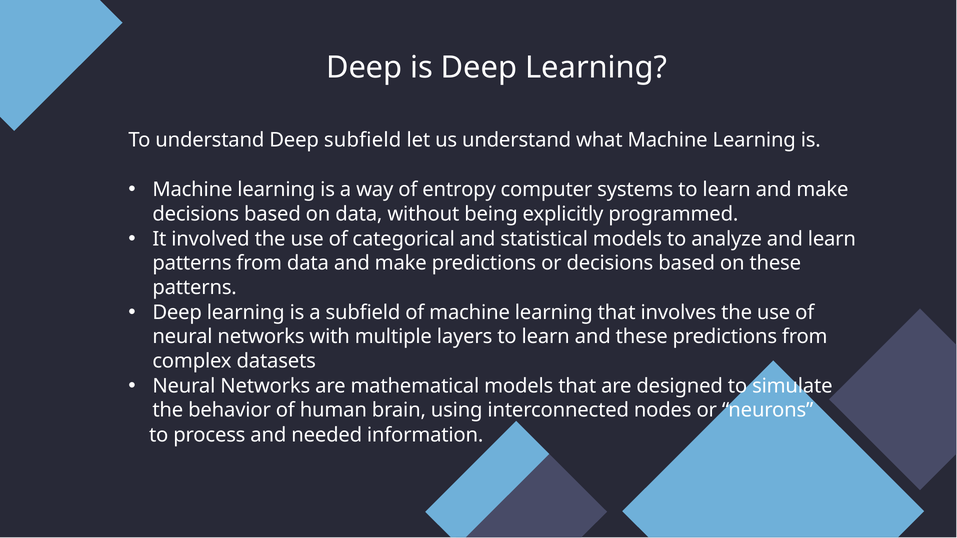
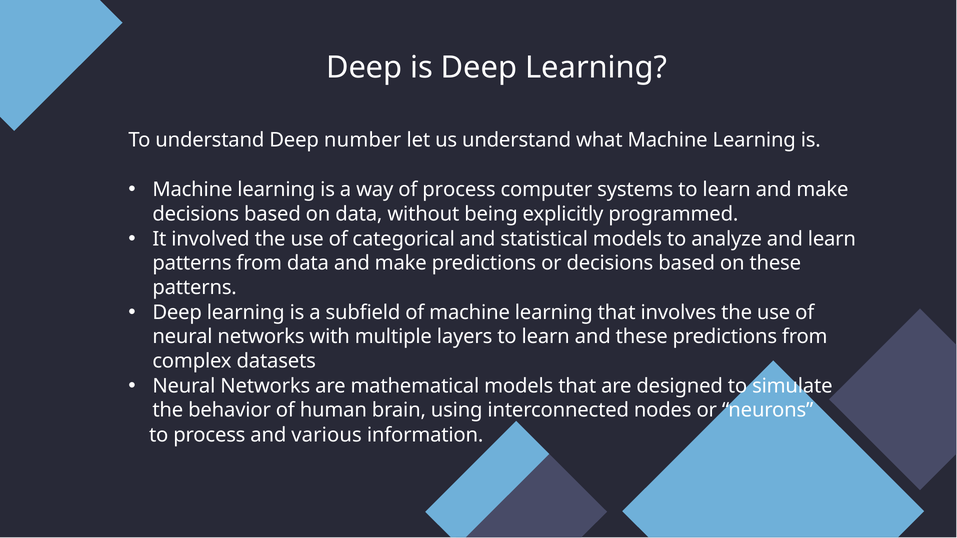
Deep subfield: subfield -> number
of entropy: entropy -> process
needed: needed -> various
